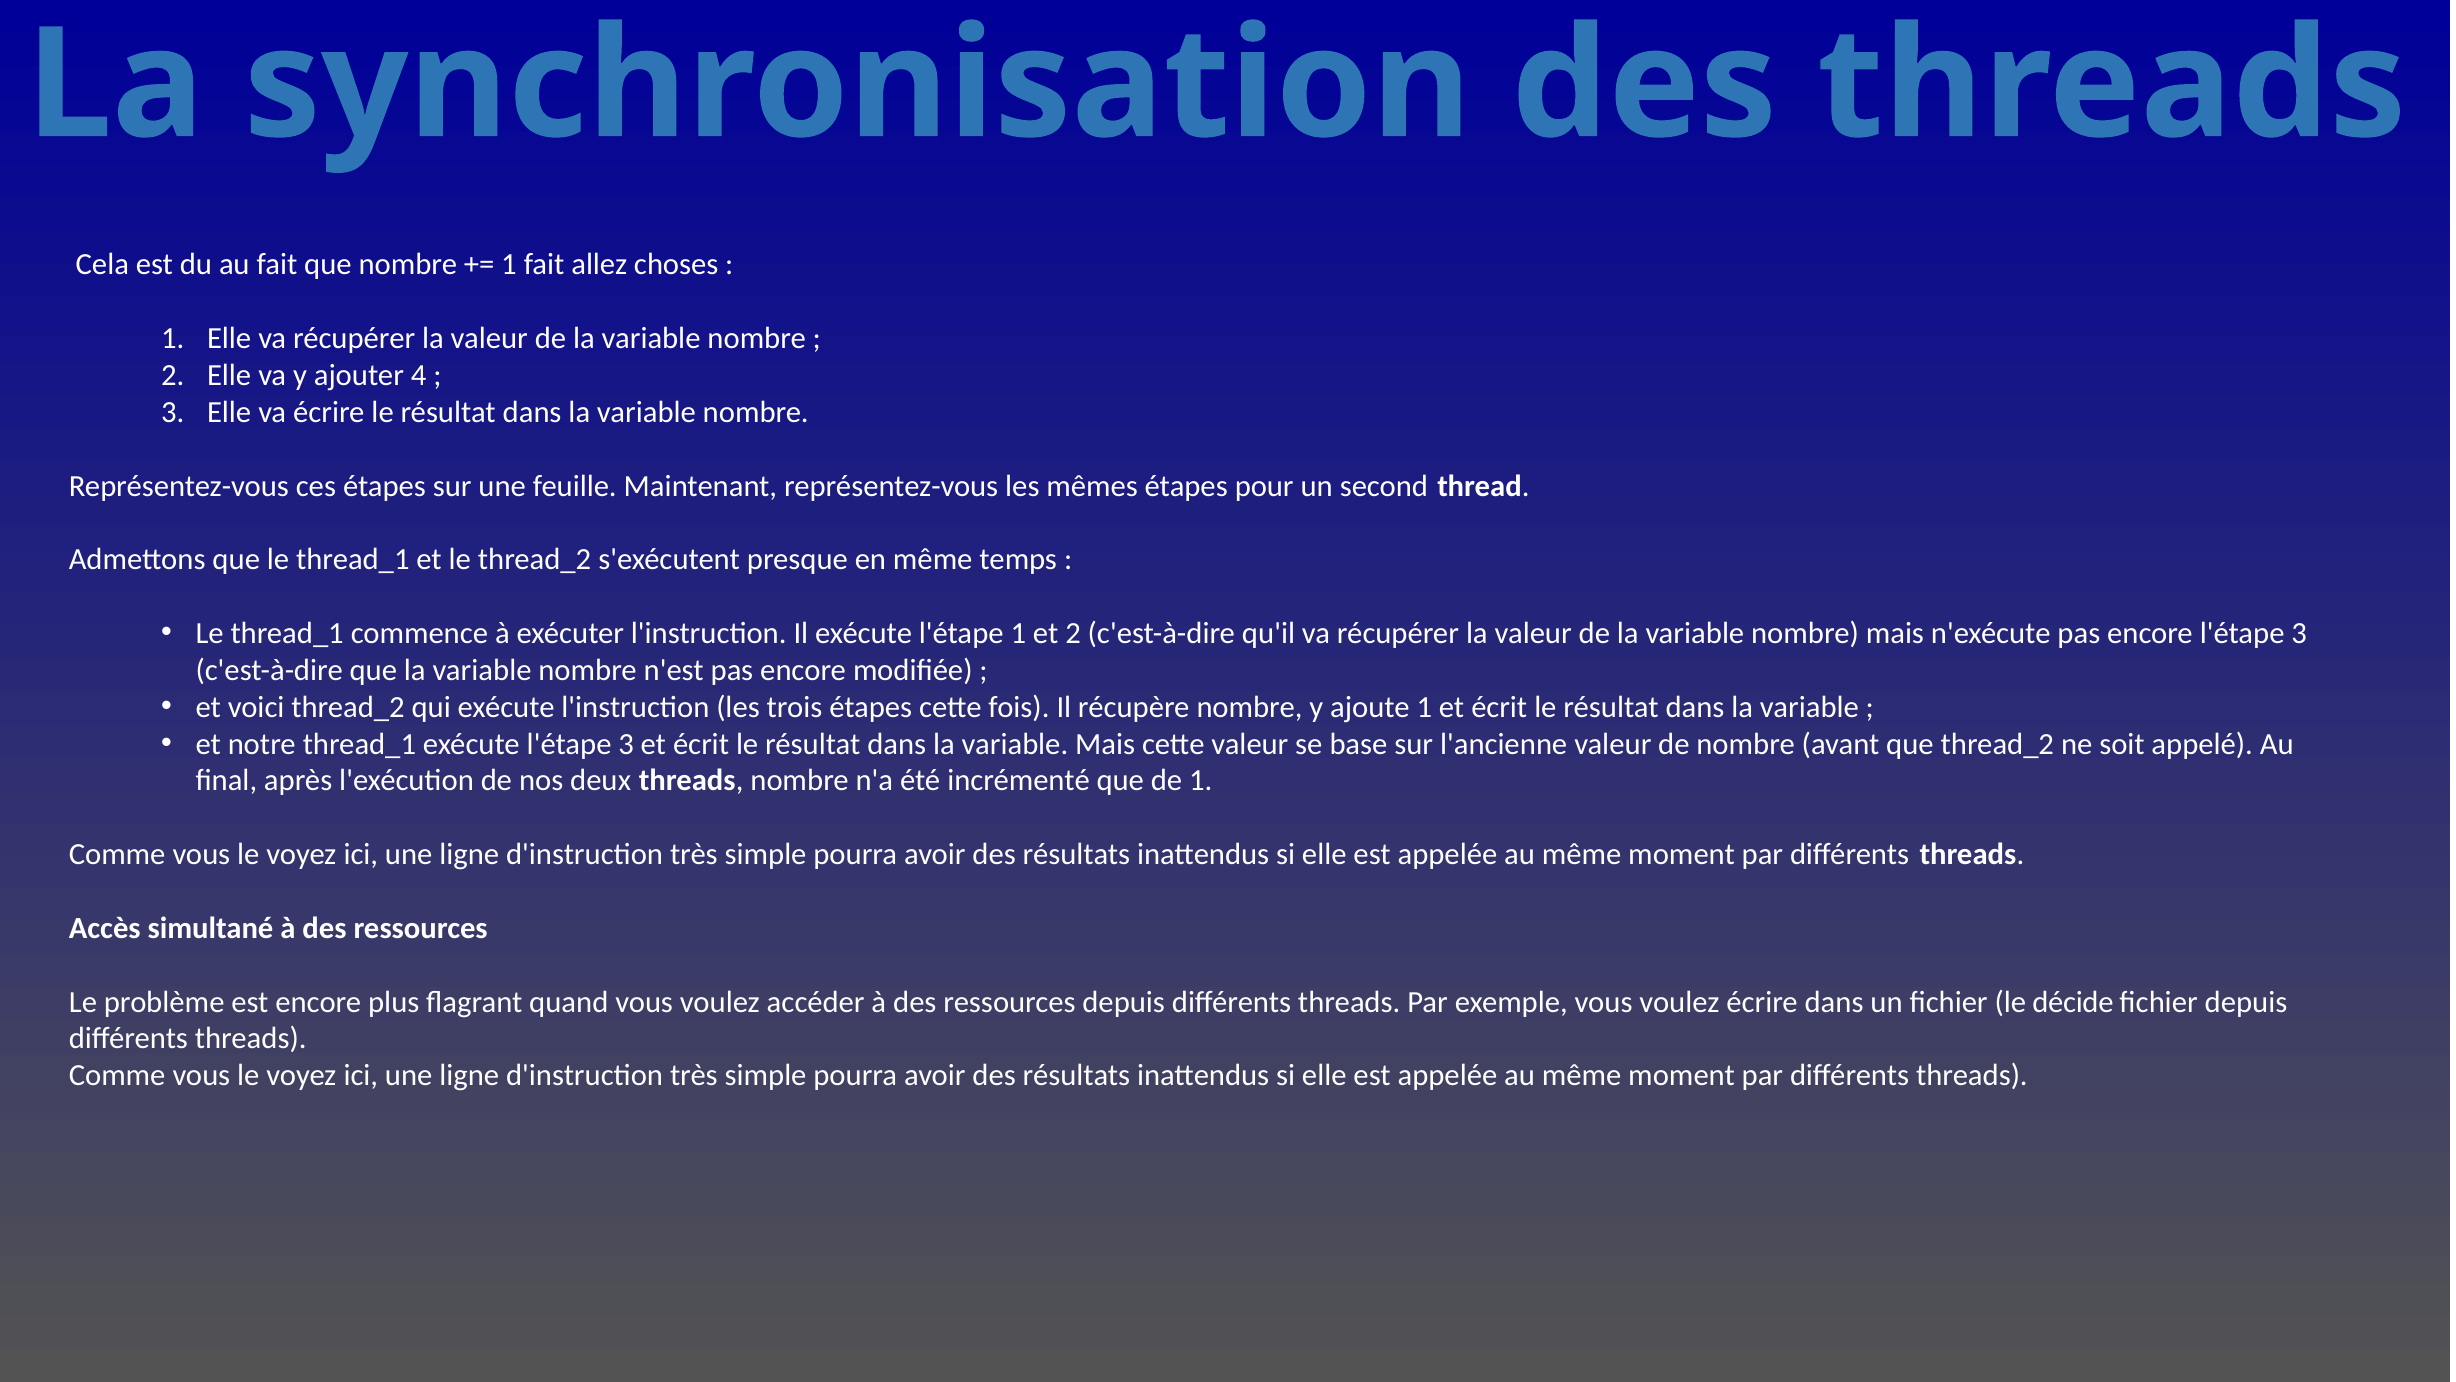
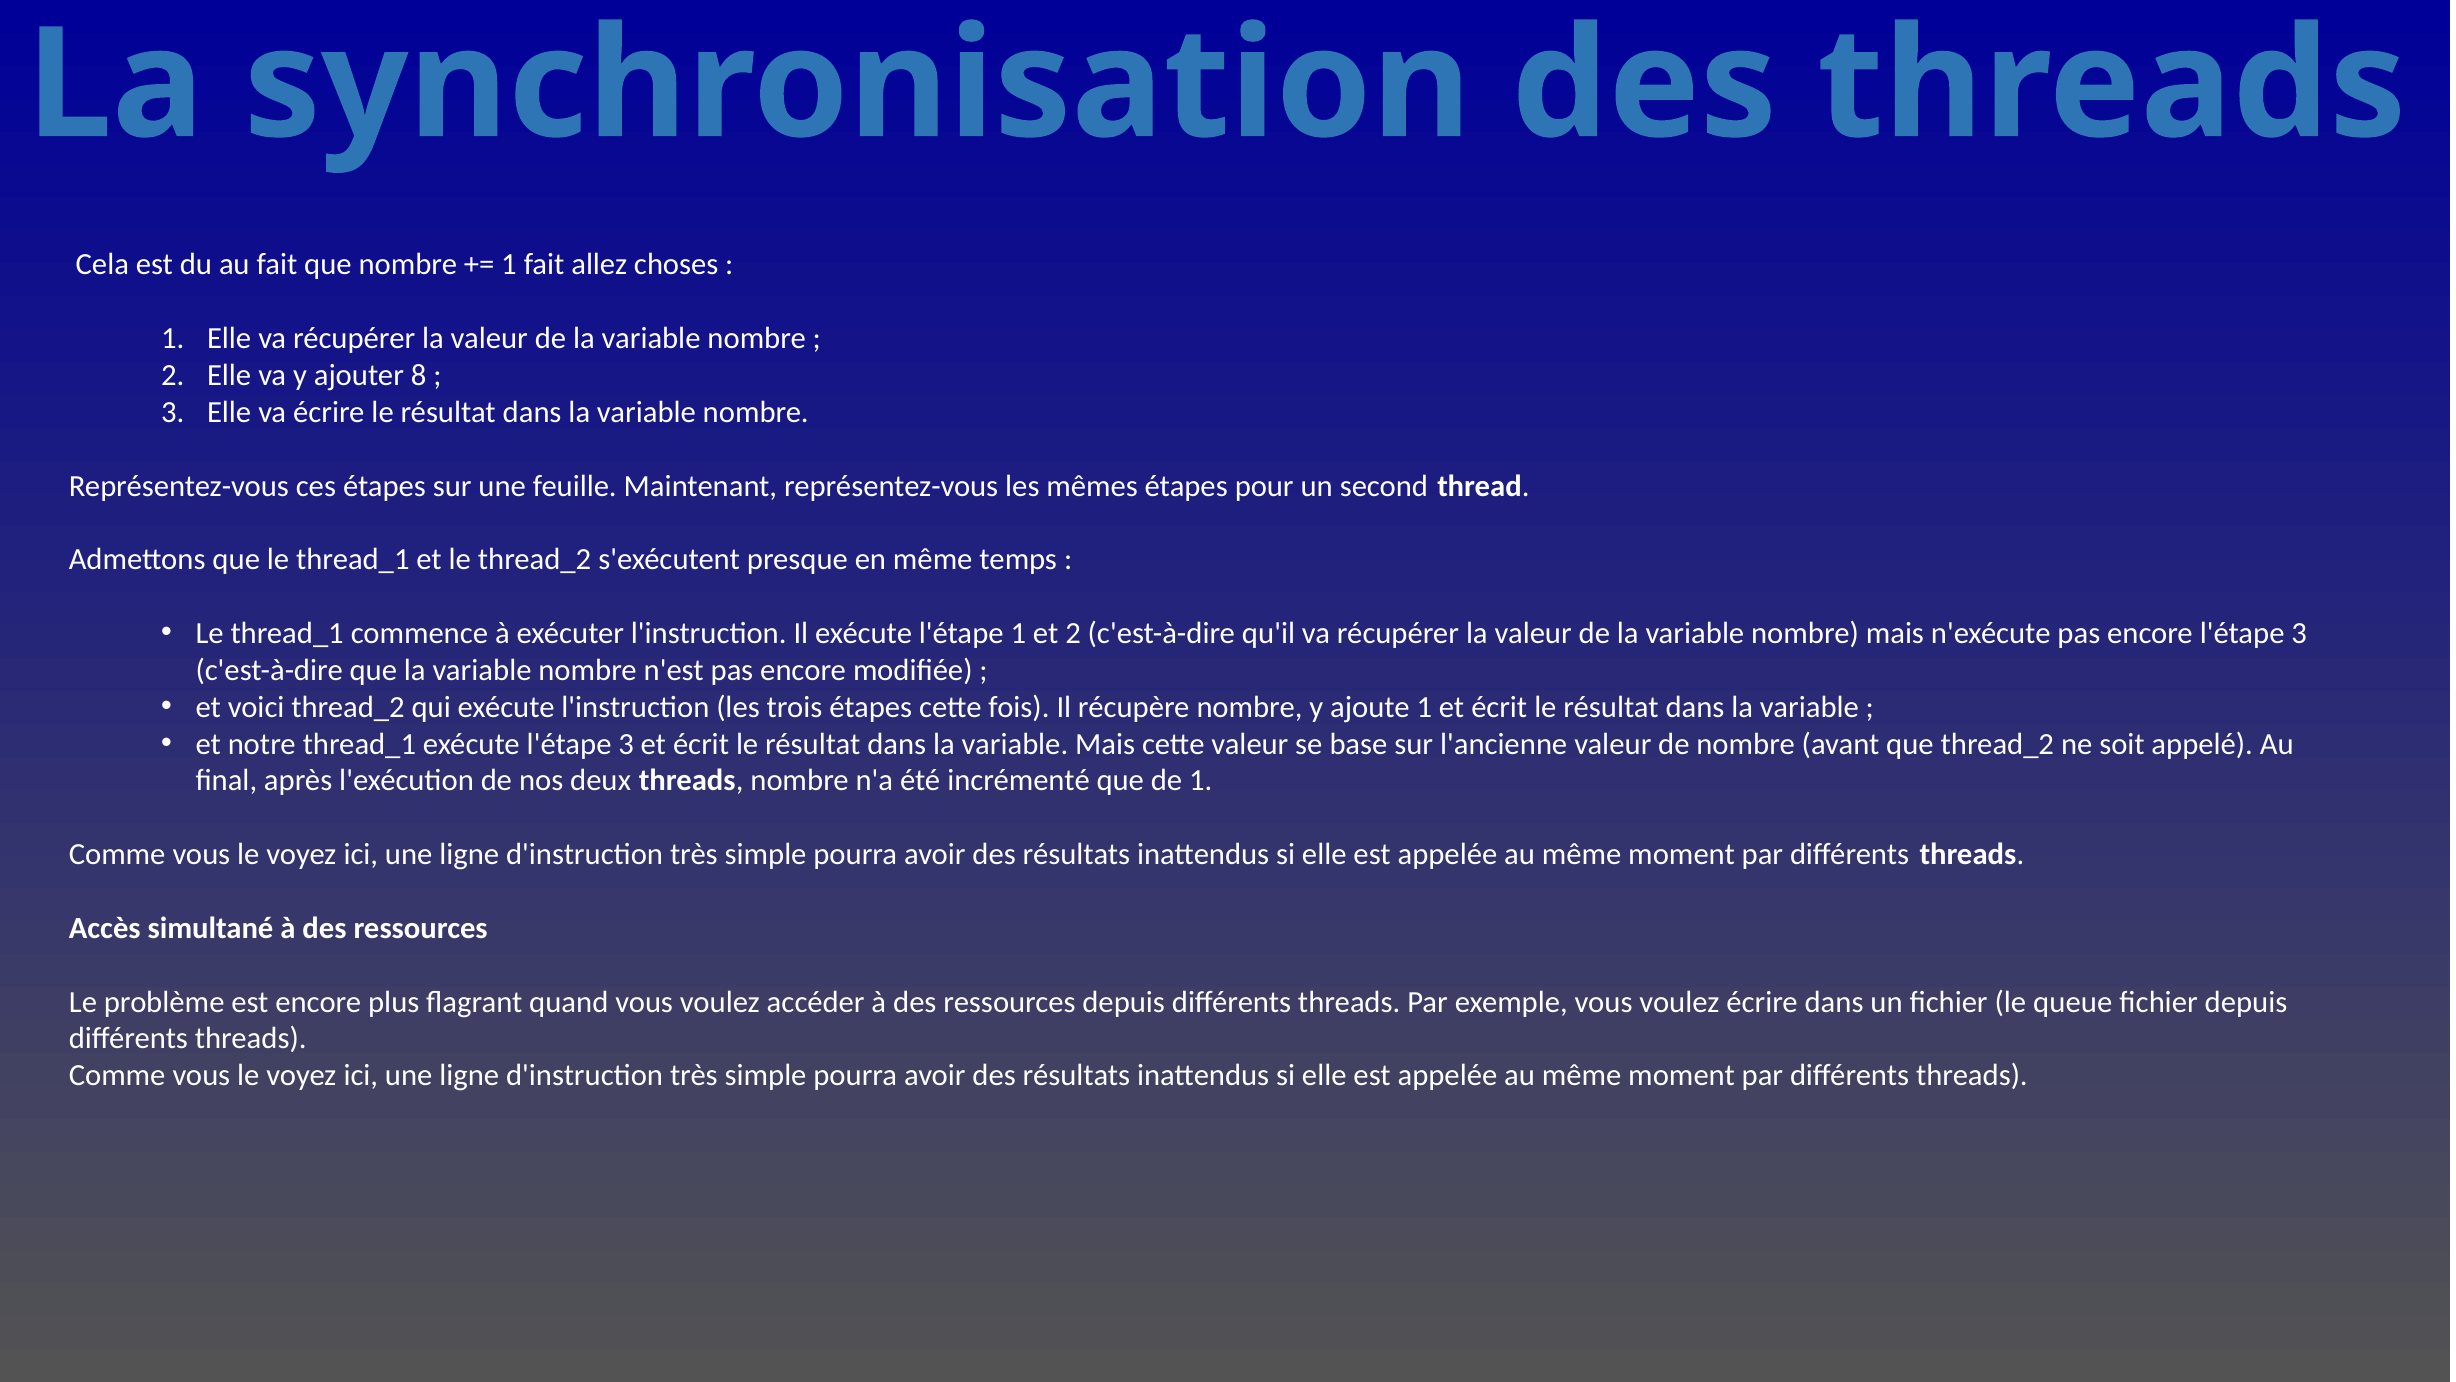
4: 4 -> 8
décide: décide -> queue
